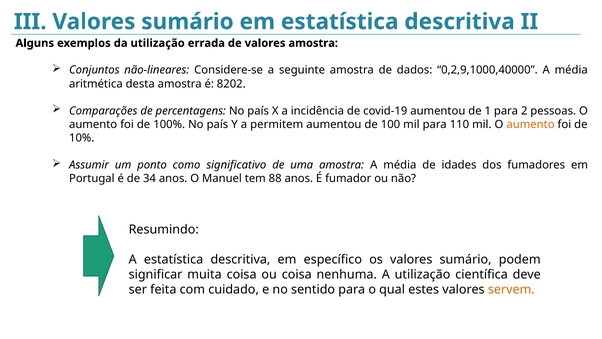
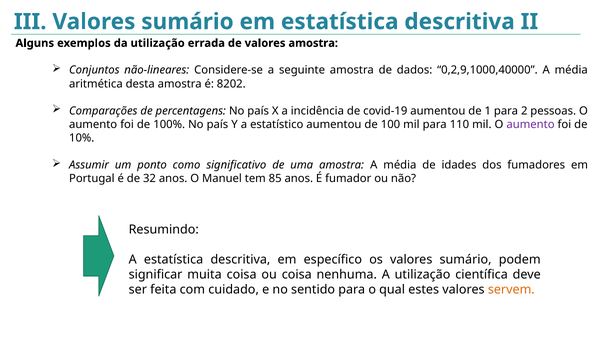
permitem: permitem -> estatístico
aumento at (531, 124) colour: orange -> purple
34: 34 -> 32
88: 88 -> 85
